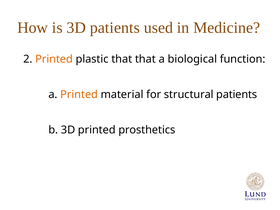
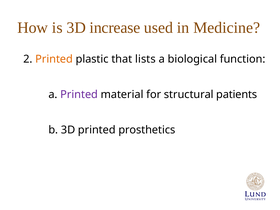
3D patients: patients -> increase
that that: that -> lists
Printed at (79, 94) colour: orange -> purple
